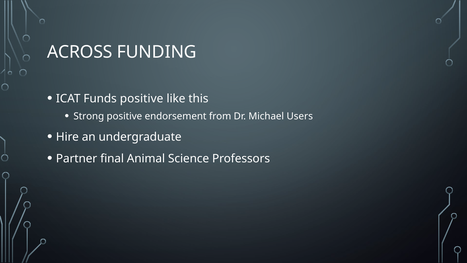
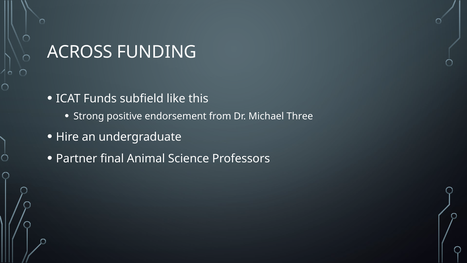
Funds positive: positive -> subfield
Users: Users -> Three
